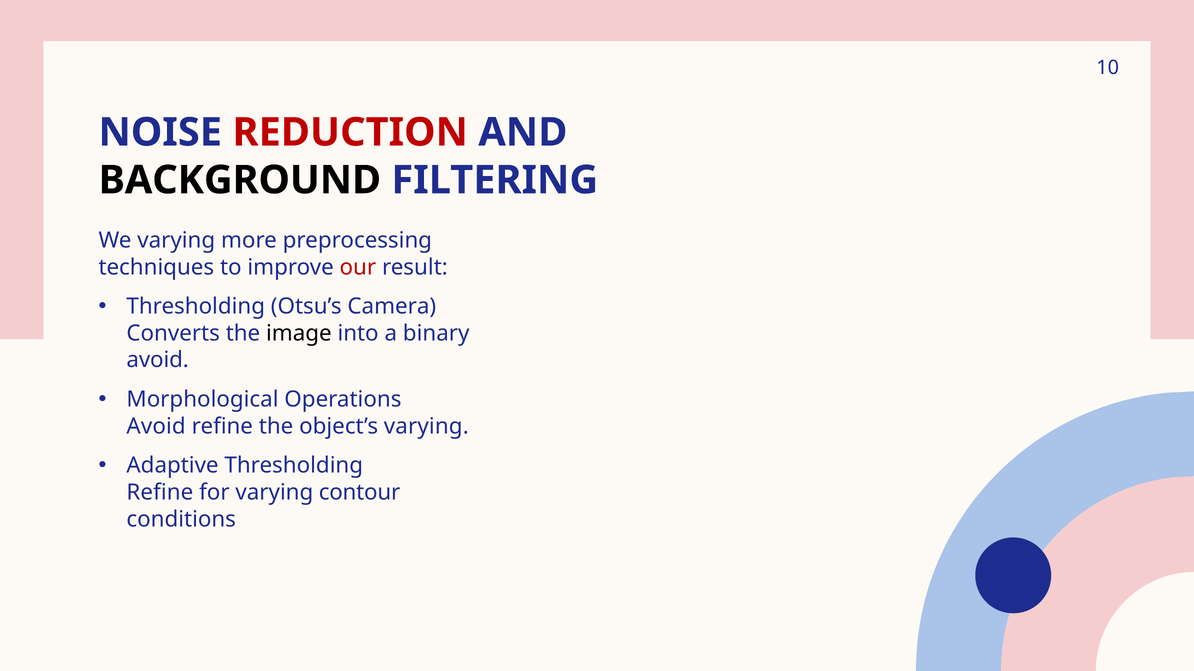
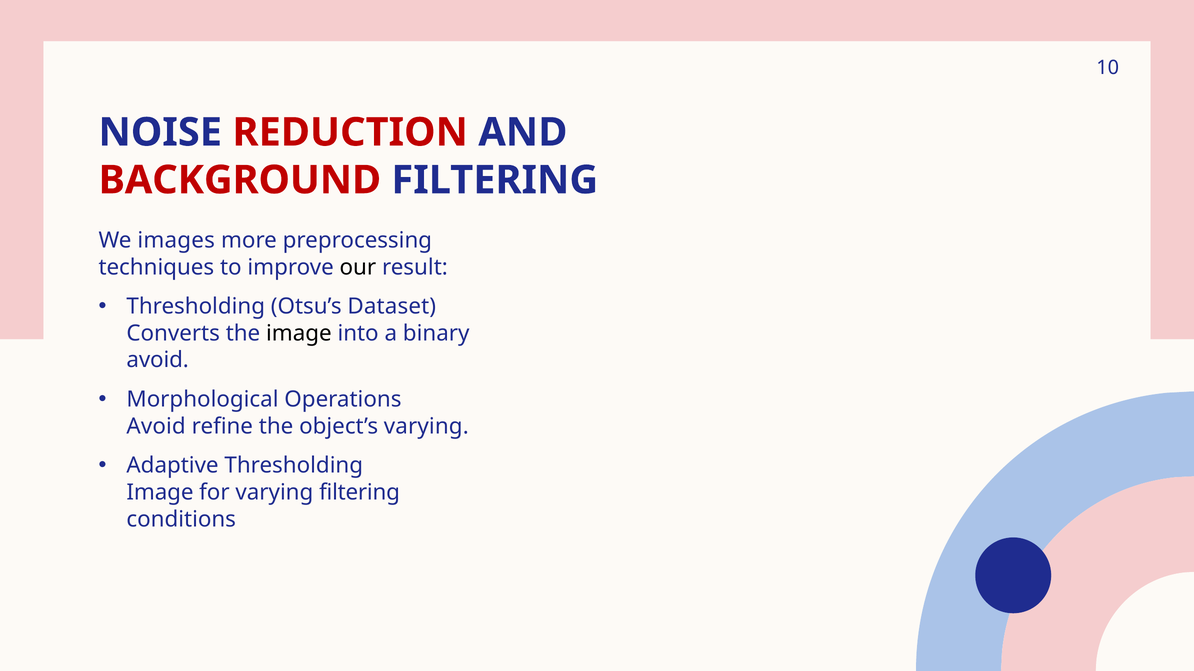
BACKGROUND colour: black -> red
We varying: varying -> images
our colour: red -> black
Camera: Camera -> Dataset
Refine at (160, 493): Refine -> Image
varying contour: contour -> filtering
